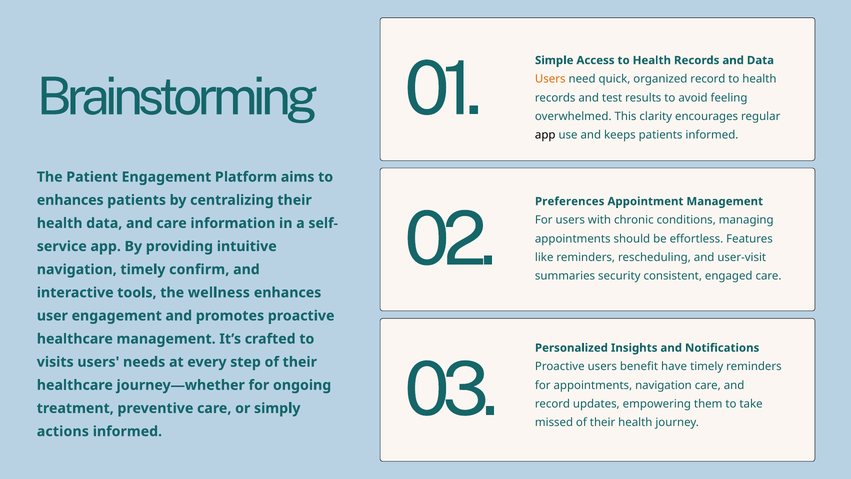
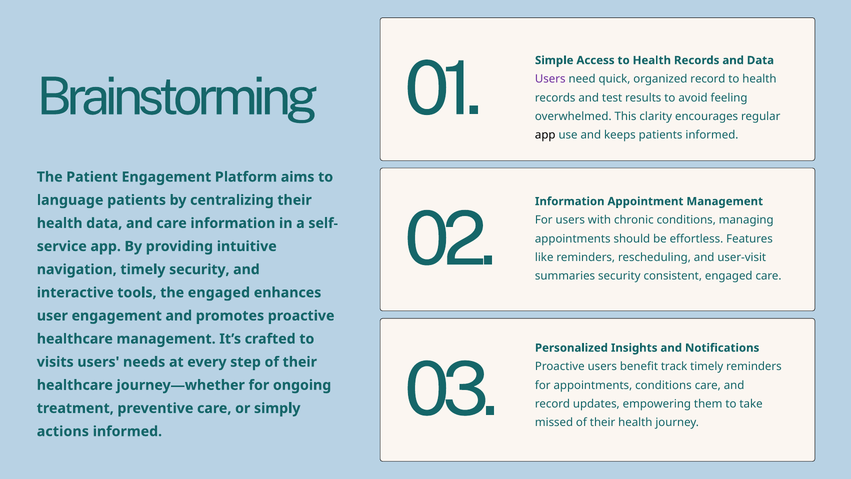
Users at (550, 79) colour: orange -> purple
enhances at (70, 200): enhances -> language
Preferences at (570, 201): Preferences -> Information
timely confirm: confirm -> security
the wellness: wellness -> engaged
have: have -> track
appointments navigation: navigation -> conditions
